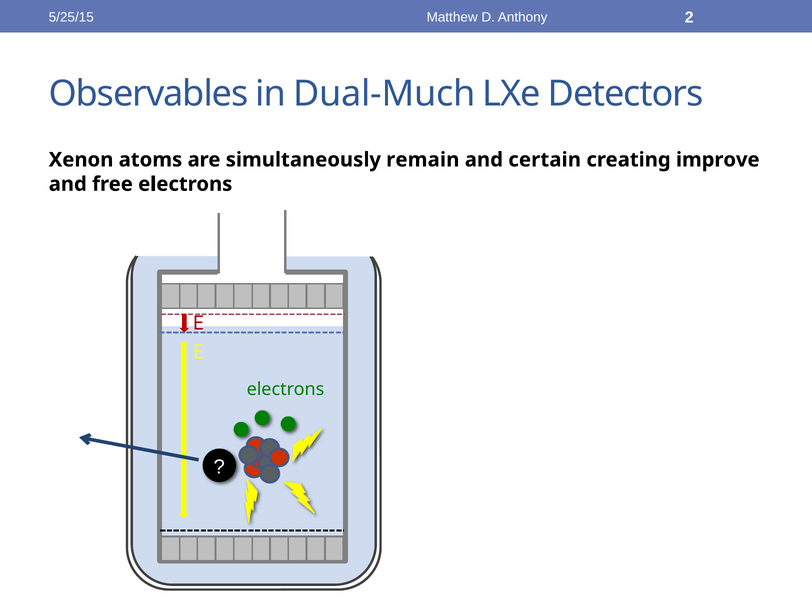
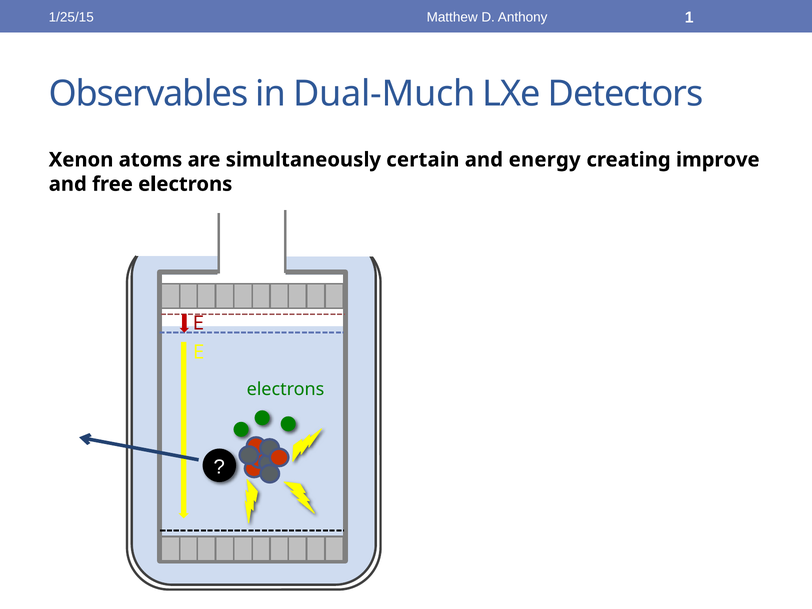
5/25/15: 5/25/15 -> 1/25/15
2: 2 -> 1
remain: remain -> certain
certain: certain -> energy
